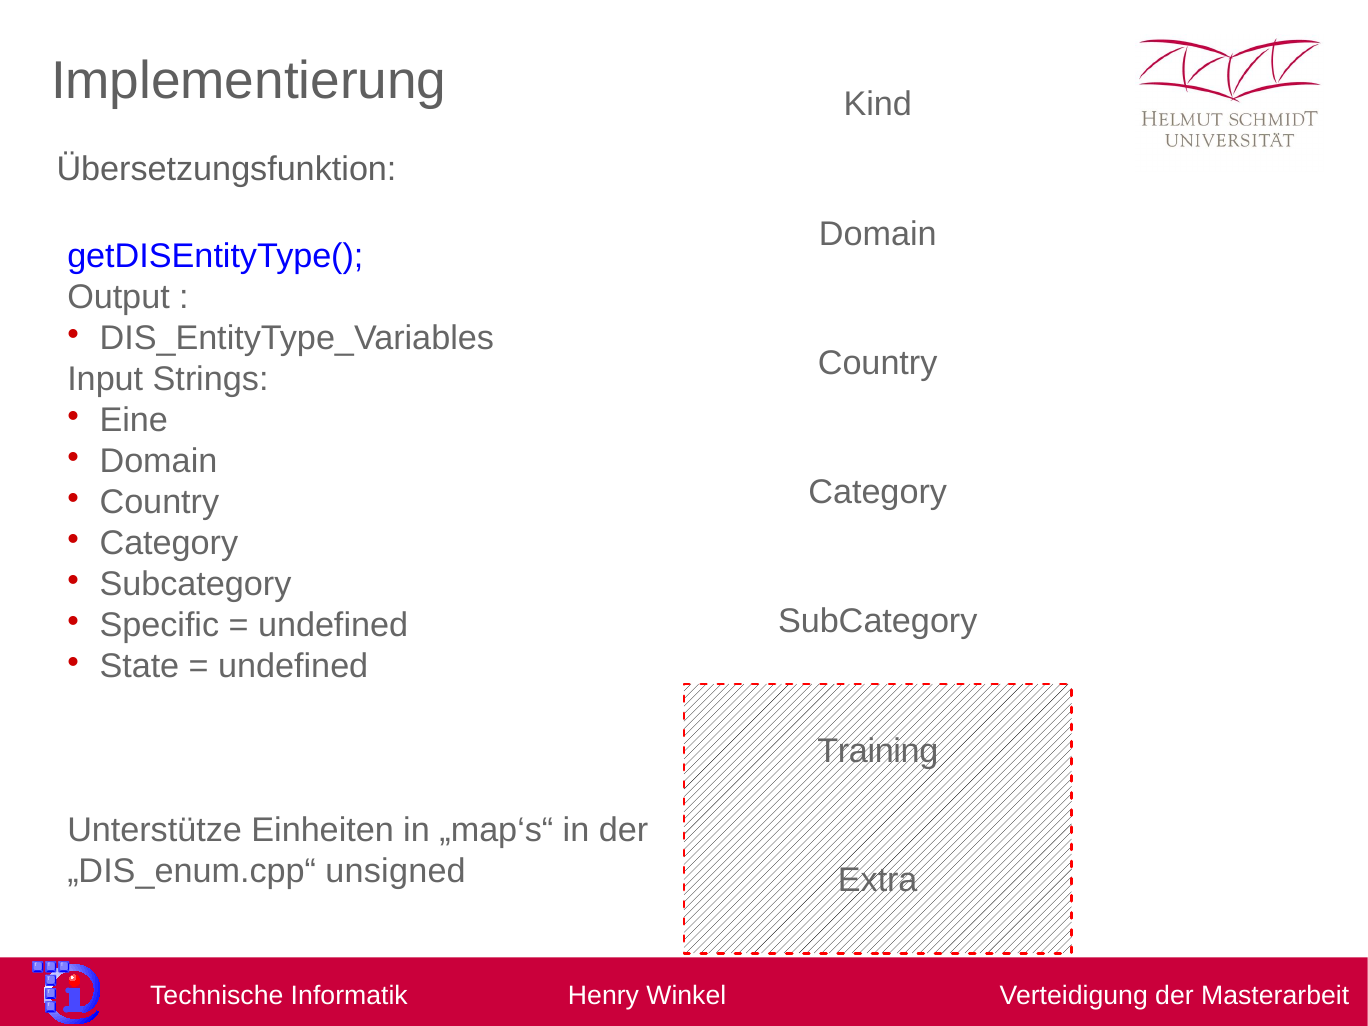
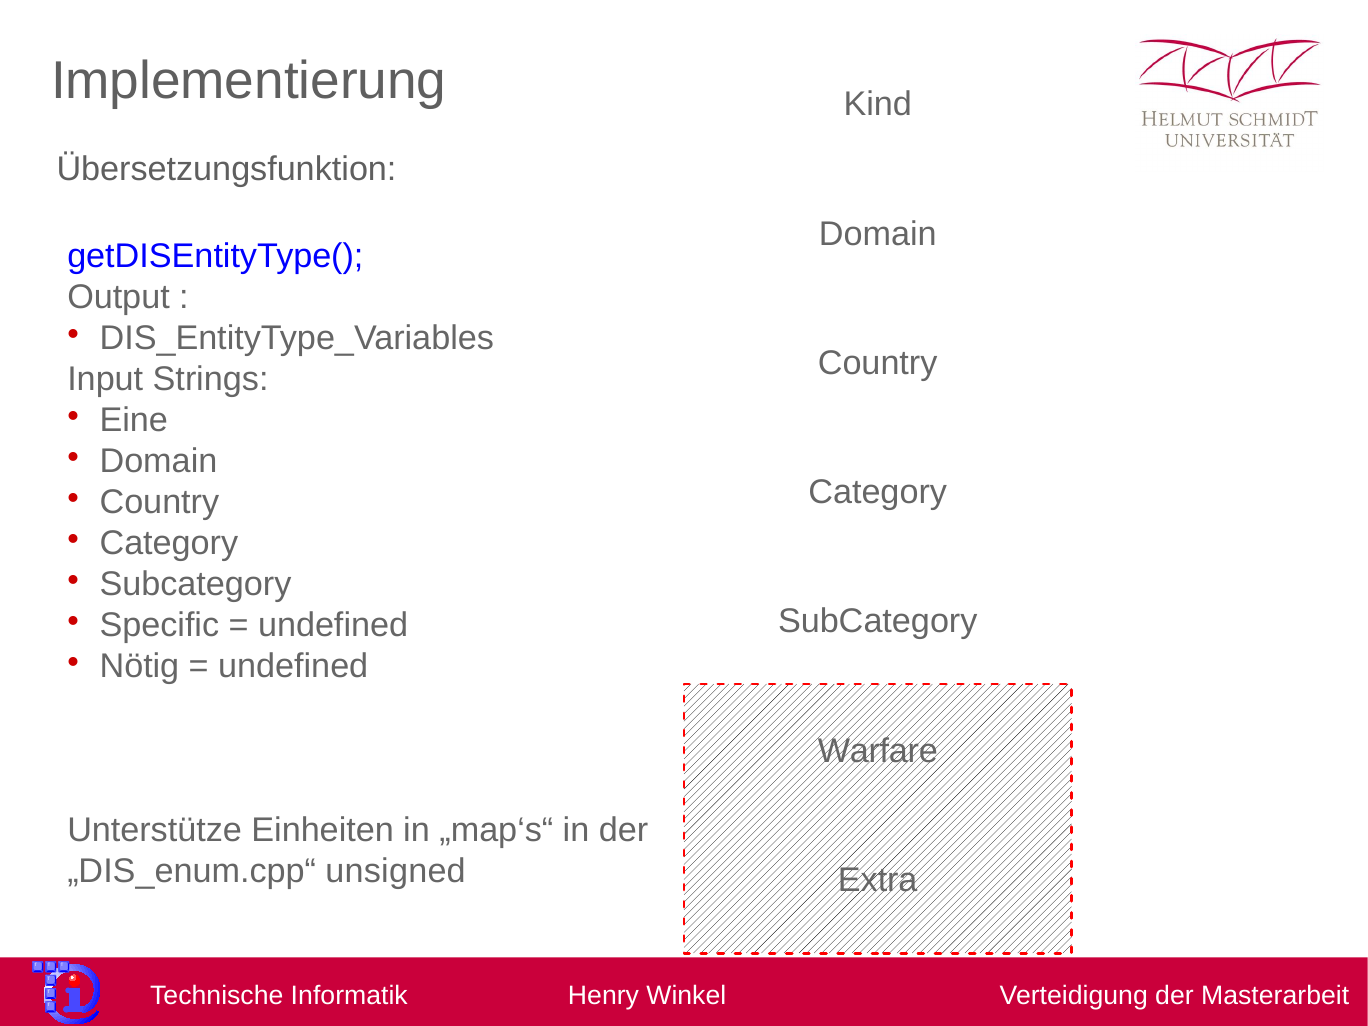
State: State -> Nötig
Training: Training -> Warfare
